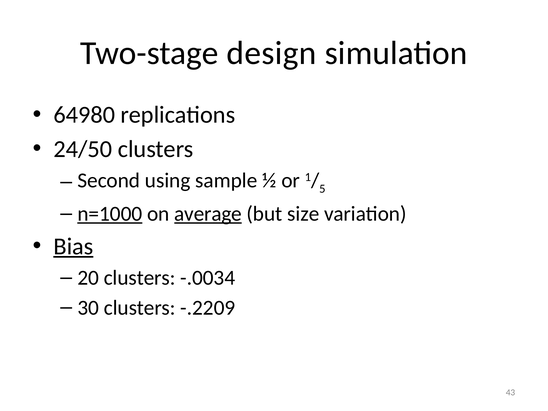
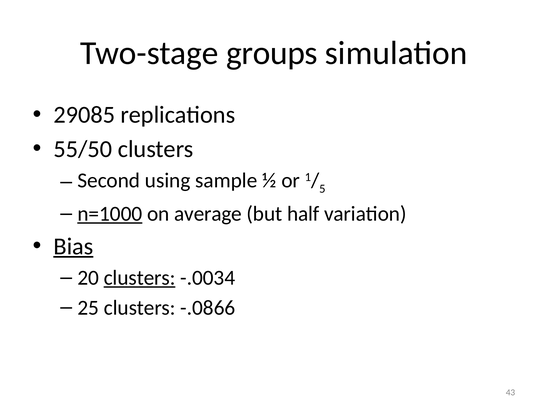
design: design -> groups
64980: 64980 -> 29085
24/50: 24/50 -> 55/50
average underline: present -> none
size: size -> half
clusters at (140, 278) underline: none -> present
30: 30 -> 25
-.2209: -.2209 -> -.0866
